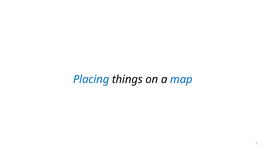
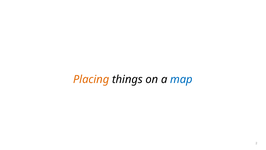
Placing colour: blue -> orange
